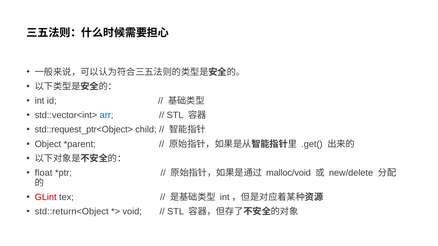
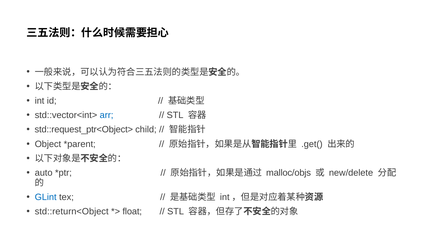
float: float -> auto
malloc/void: malloc/void -> malloc/objs
GLint colour: red -> blue
void: void -> float
